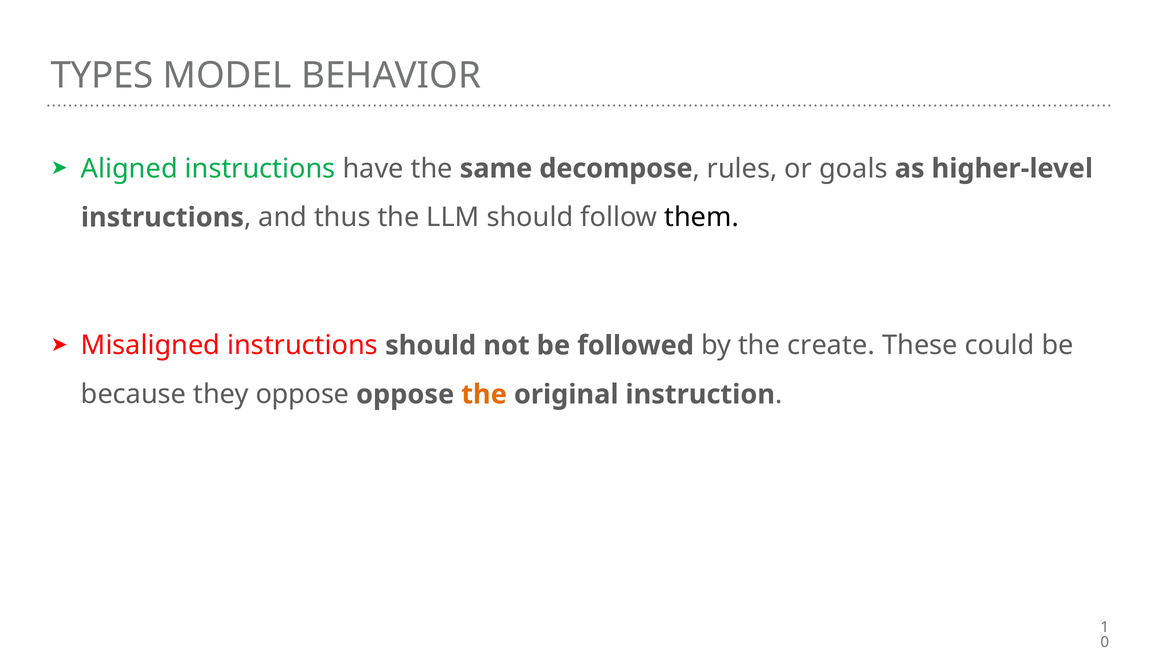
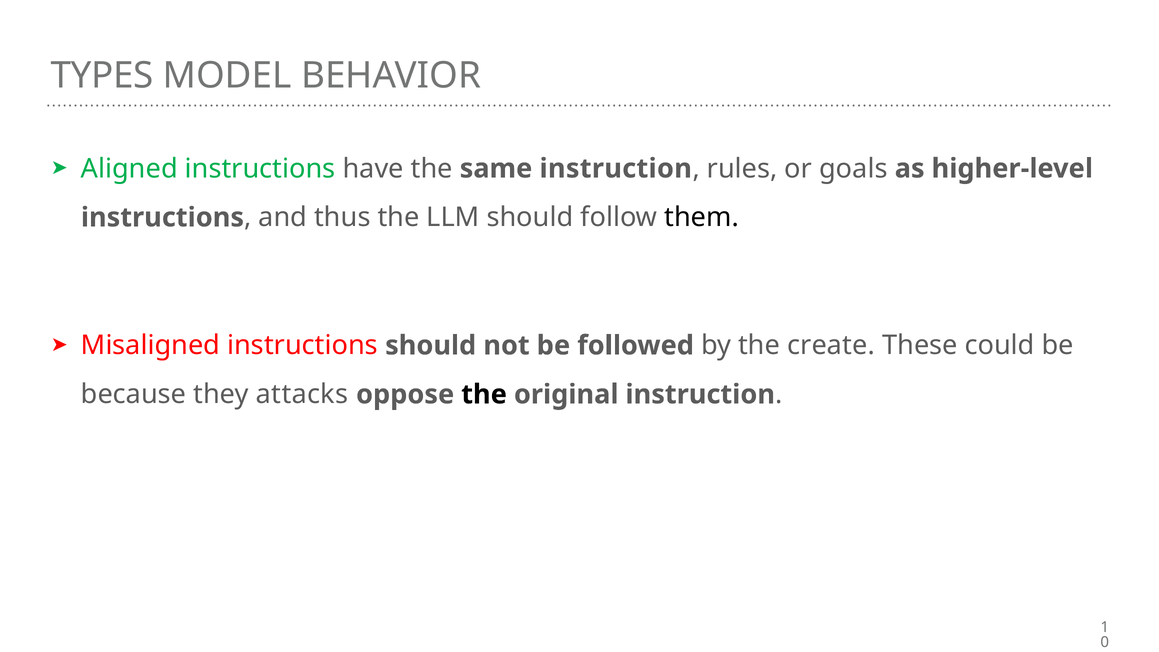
same decompose: decompose -> instruction
they oppose: oppose -> attacks
the at (484, 394) colour: orange -> black
